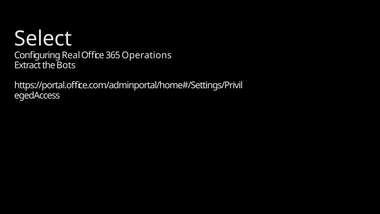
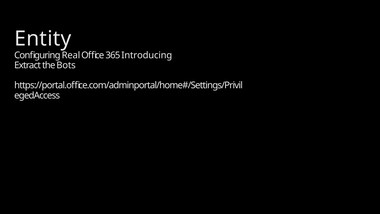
Select: Select -> Entity
Operations: Operations -> Introducing
